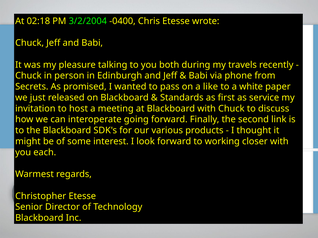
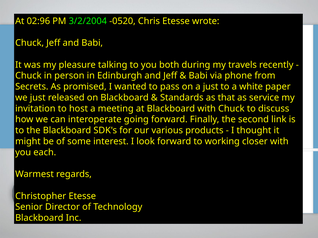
02:18: 02:18 -> 02:96
-0400: -0400 -> -0520
a like: like -> just
first: first -> that
